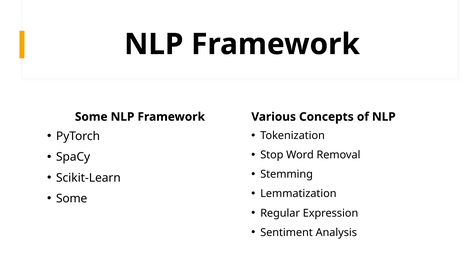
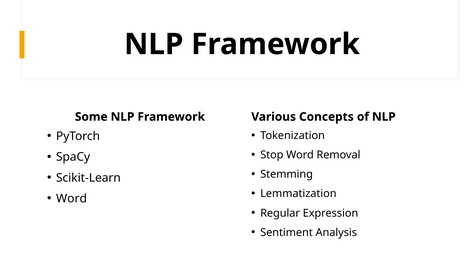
Some at (72, 198): Some -> Word
